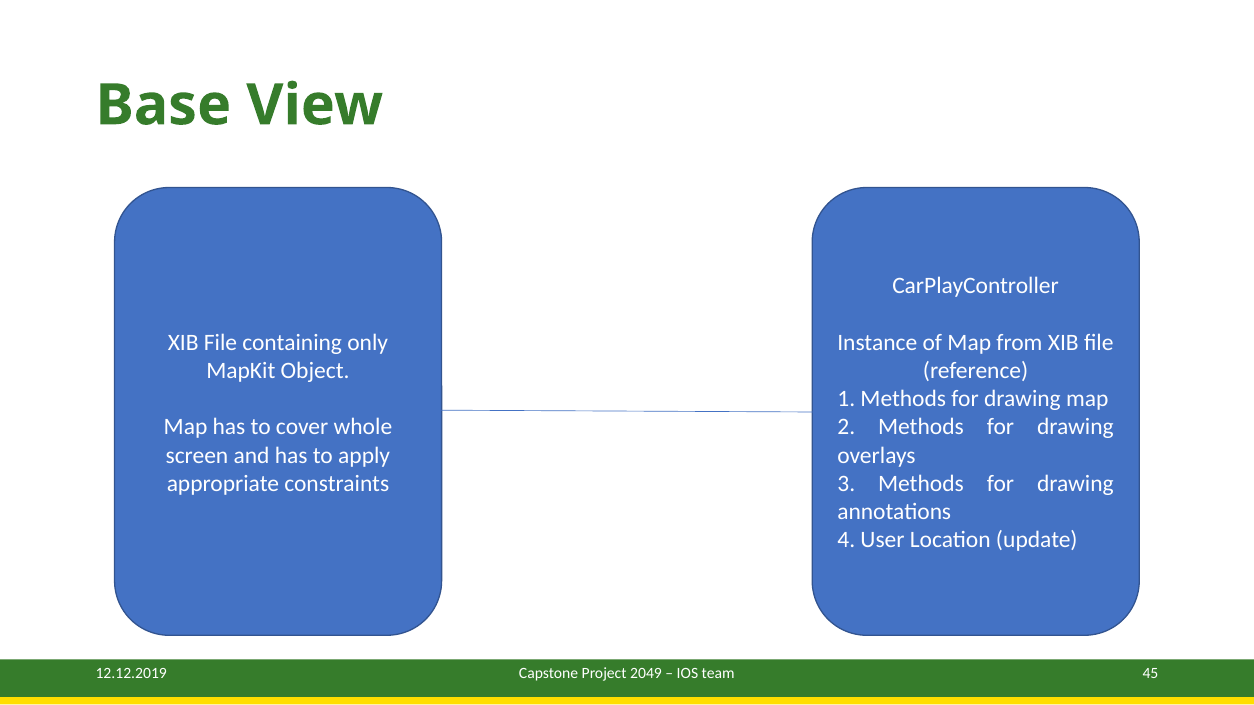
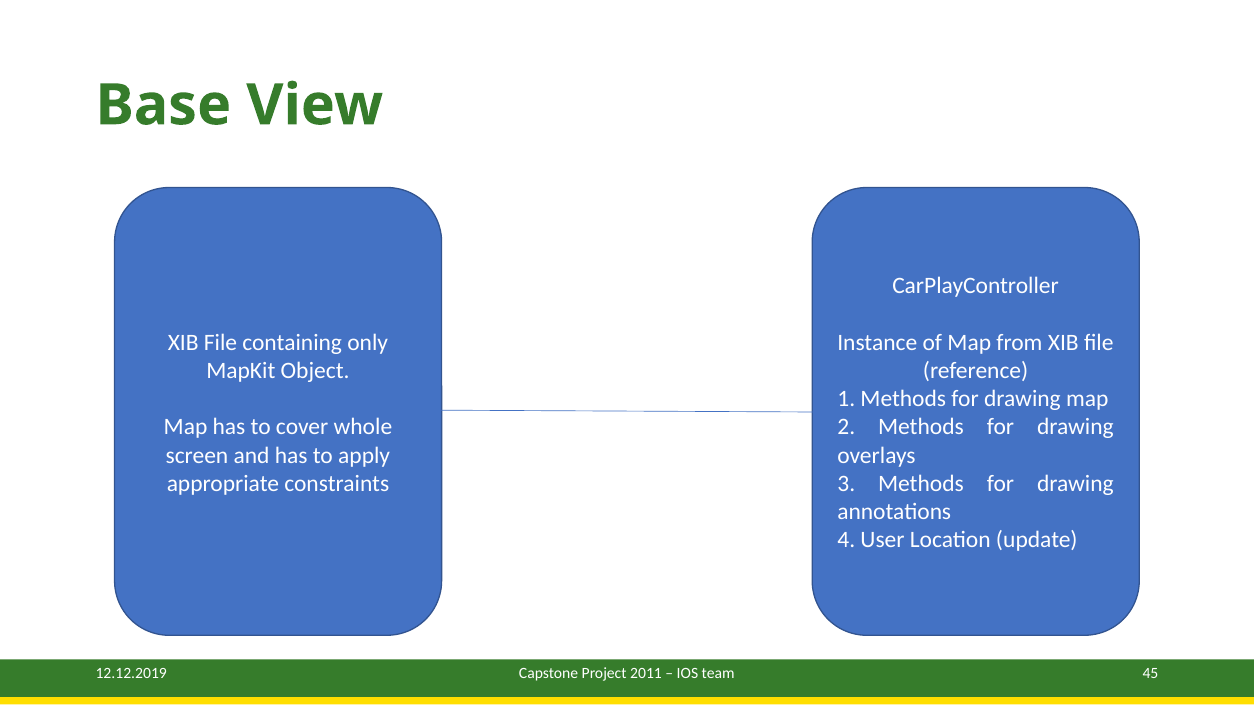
2049: 2049 -> 2011
